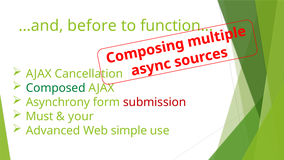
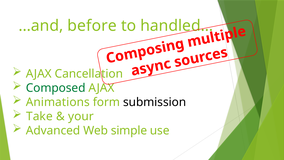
function…: function… -> handled…
Asynchrony: Asynchrony -> Animations
submission colour: red -> black
Must: Must -> Take
